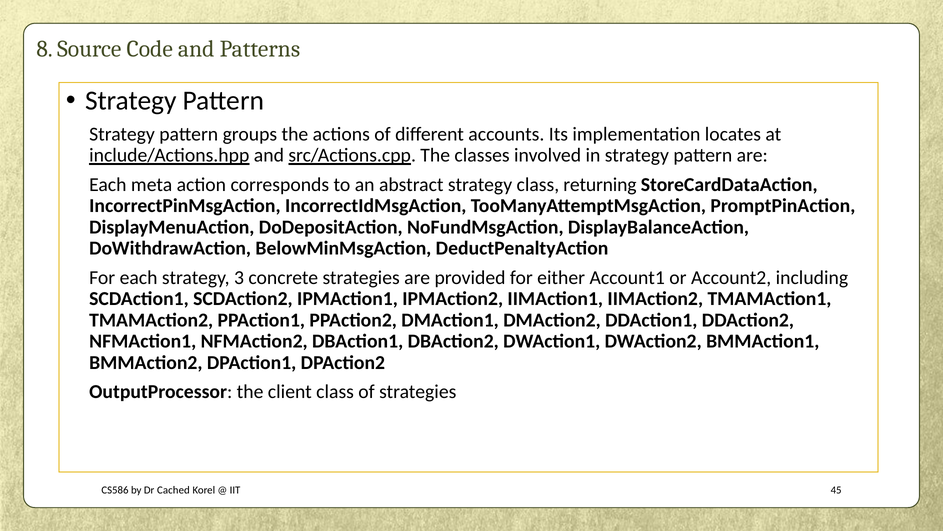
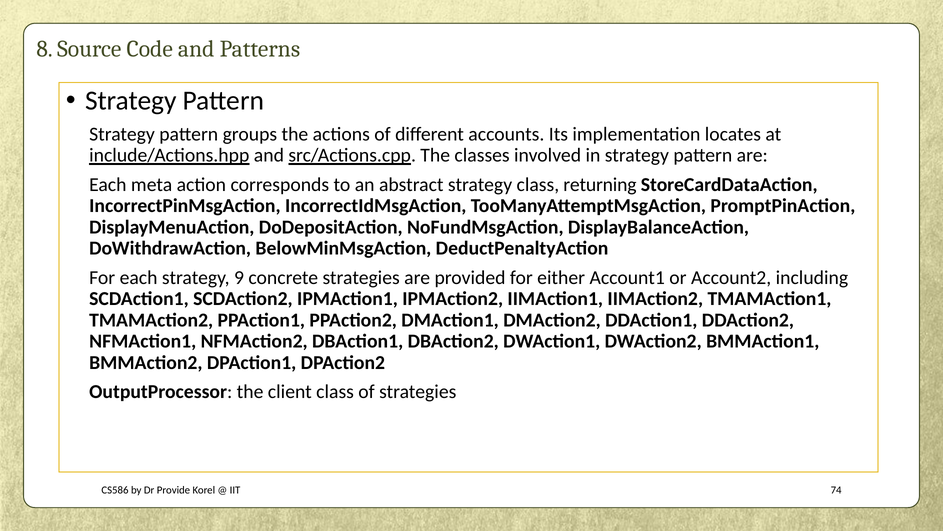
3: 3 -> 9
Cached: Cached -> Provide
45: 45 -> 74
